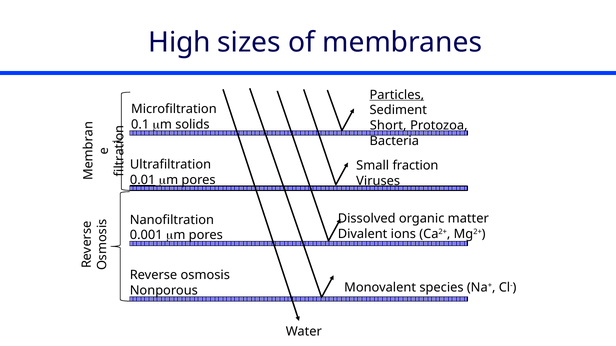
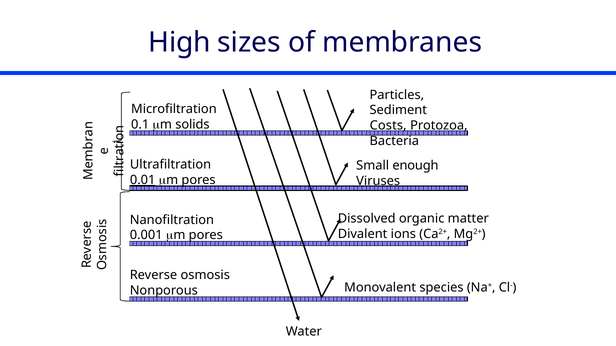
Particles underline: present -> none
Short: Short -> Costs
fraction: fraction -> enough
